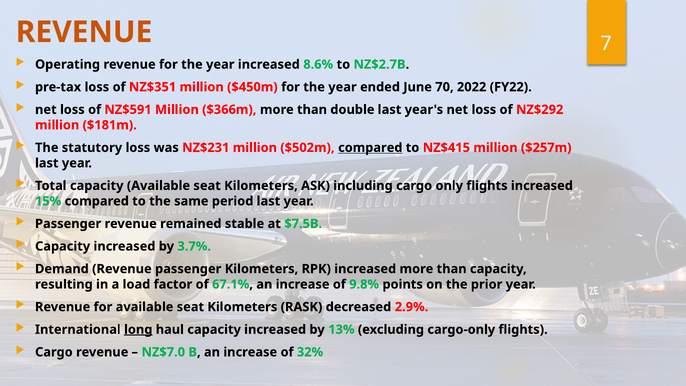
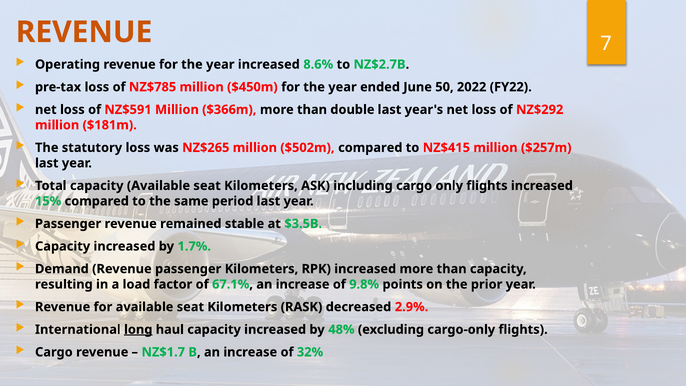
NZ$351: NZ$351 -> NZ$785
70: 70 -> 50
NZ$231: NZ$231 -> NZ$265
compared at (370, 148) underline: present -> none
$7.5B: $7.5B -> $3.5B
3.7%: 3.7% -> 1.7%
13%: 13% -> 48%
NZ$7.0: NZ$7.0 -> NZ$1.7
